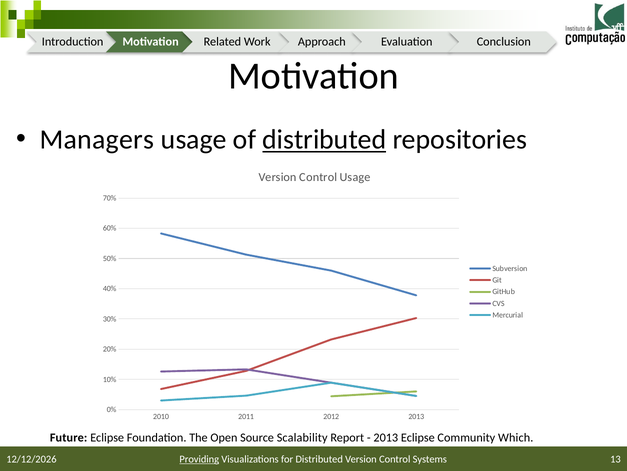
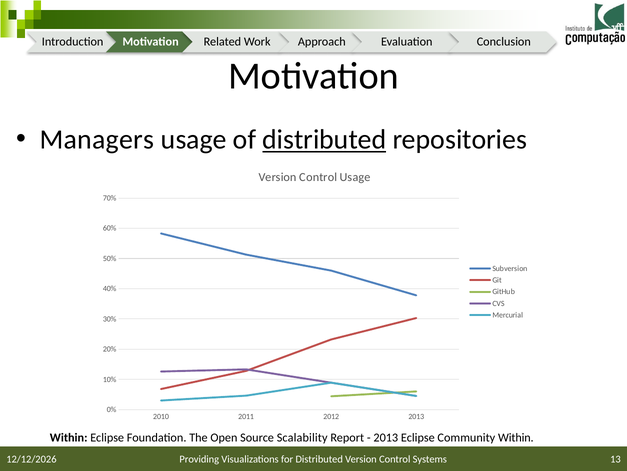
Future at (69, 437): Future -> Within
Community Which: Which -> Within
Providing underline: present -> none
